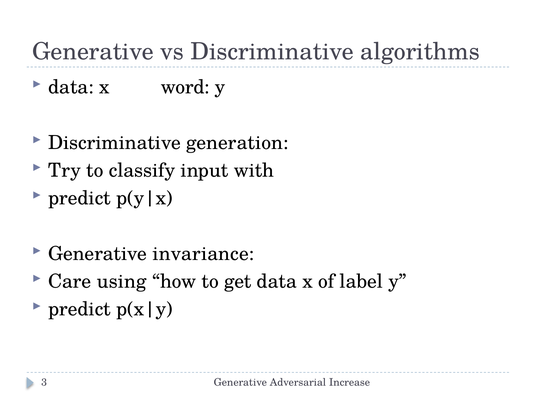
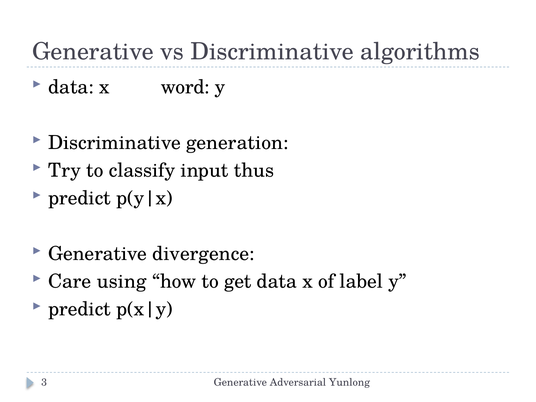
with: with -> thus
invariance: invariance -> divergence
Increase: Increase -> Yunlong
